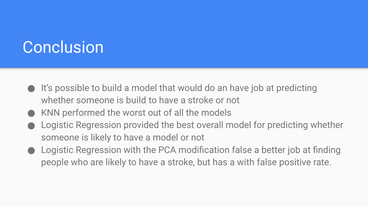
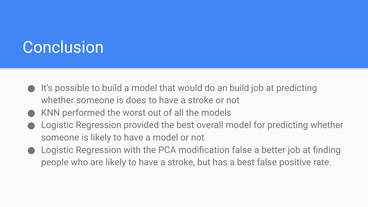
an have: have -> build
is build: build -> does
a with: with -> best
